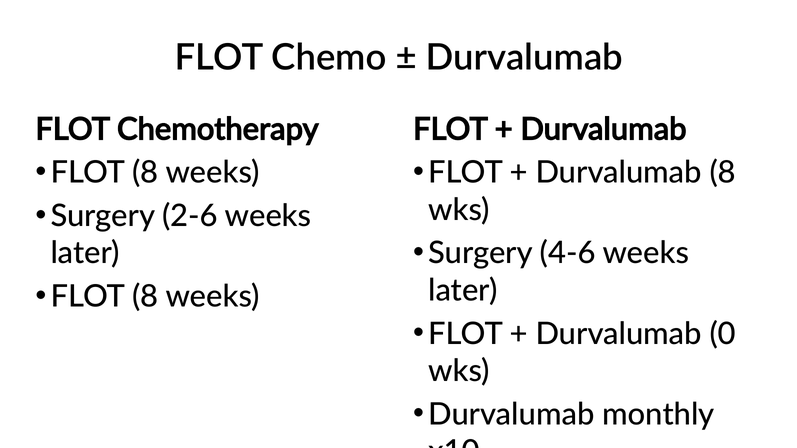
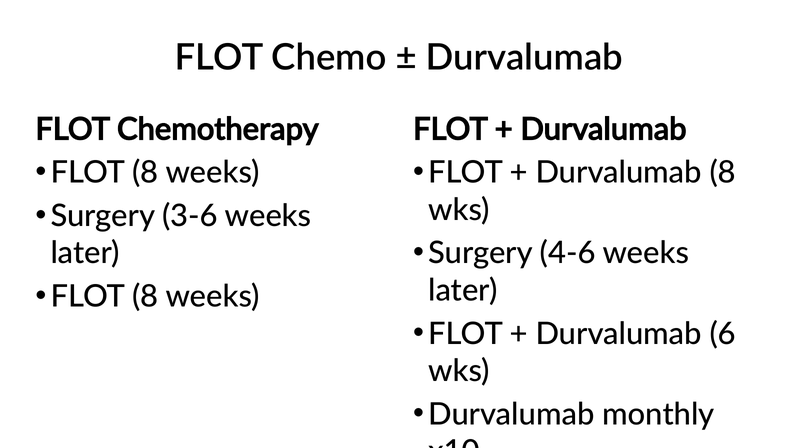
2-6: 2-6 -> 3-6
0: 0 -> 6
